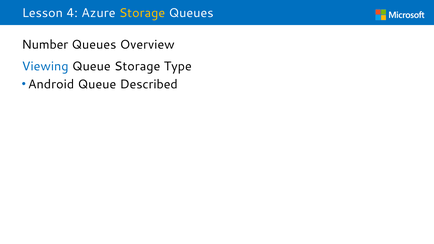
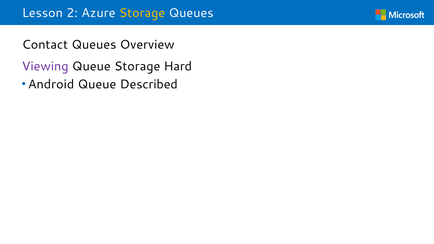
4: 4 -> 2
Number: Number -> Contact
Viewing colour: blue -> purple
Type: Type -> Hard
